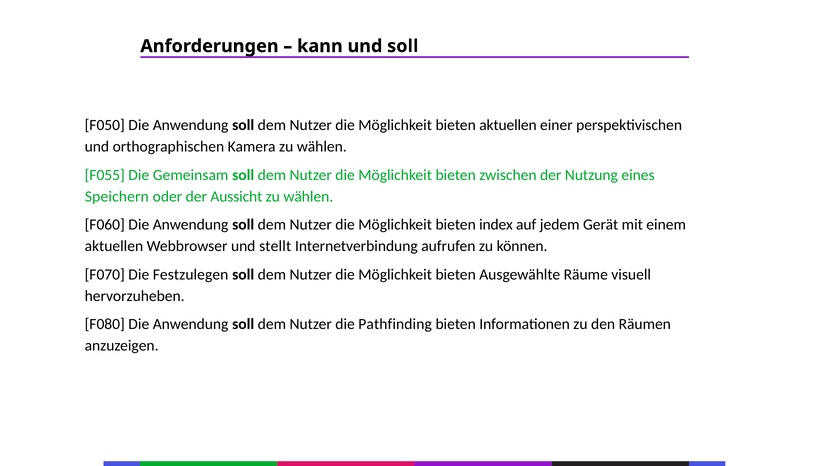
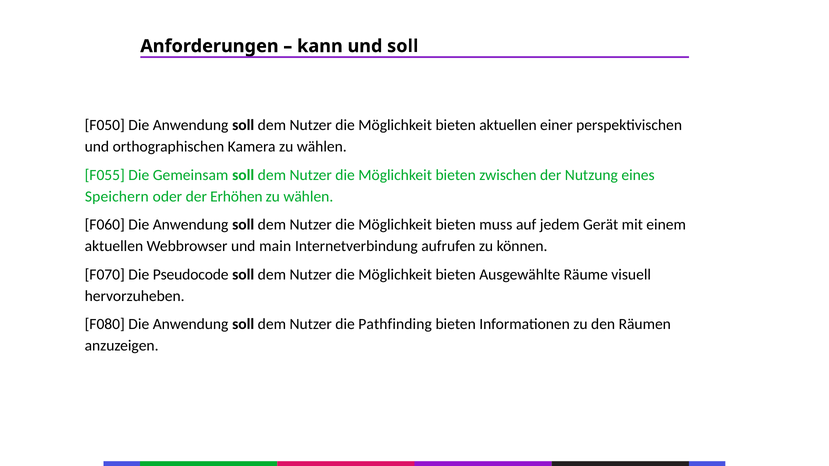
Aussicht: Aussicht -> Erhöhen
index: index -> muss
stellt: stellt -> main
Festzulegen: Festzulegen -> Pseudocode
